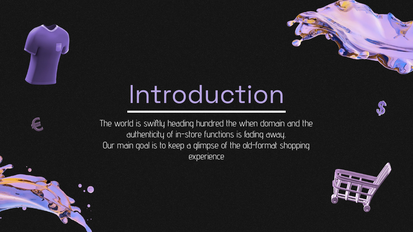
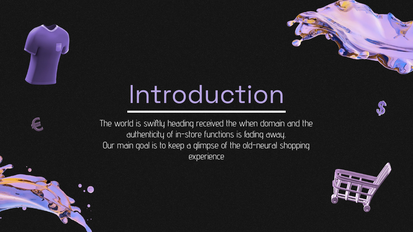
hundred: hundred -> received
old-format: old-format -> old-neural
